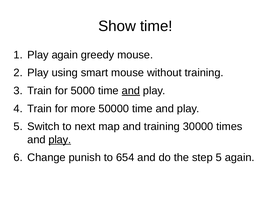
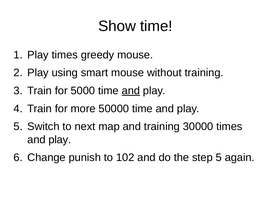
Play again: again -> times
play at (60, 140) underline: present -> none
654: 654 -> 102
